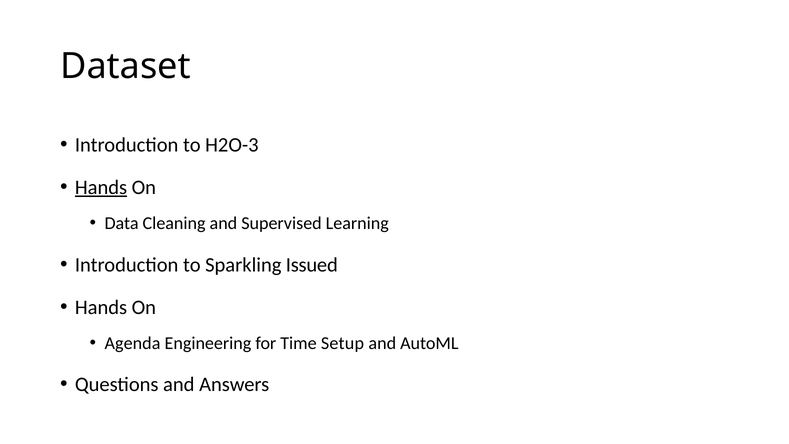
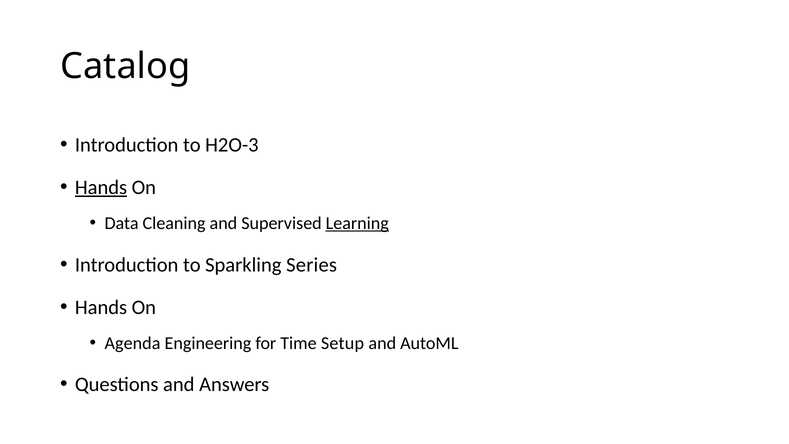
Dataset: Dataset -> Catalog
Learning underline: none -> present
Issued: Issued -> Series
